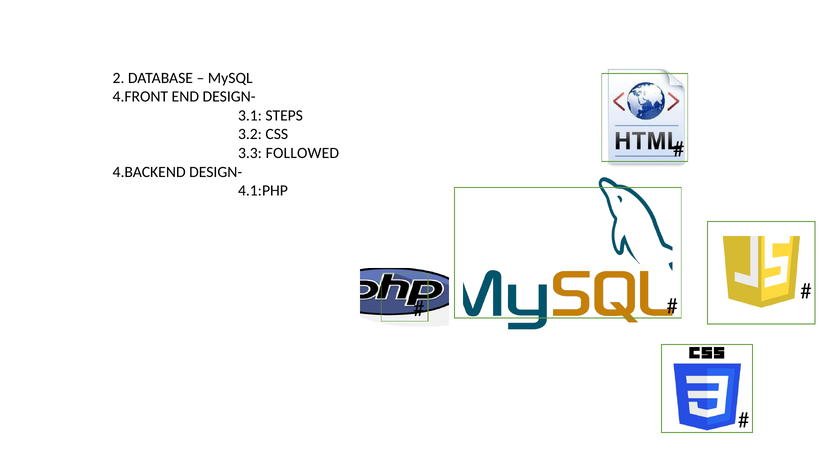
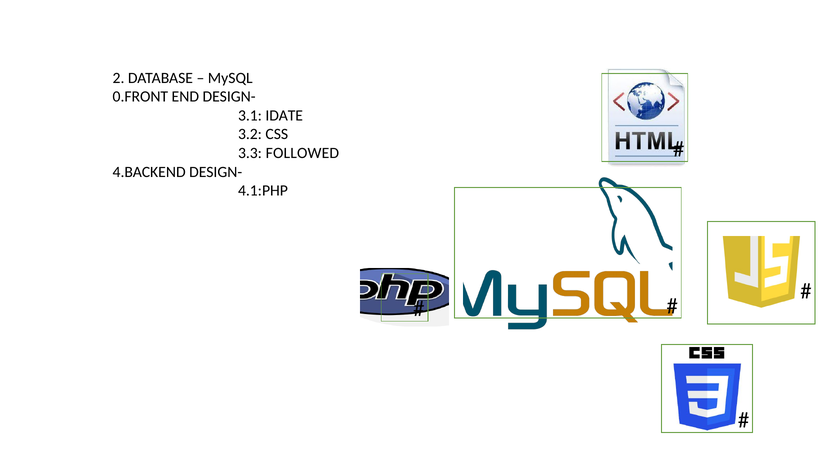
4.FRONT: 4.FRONT -> 0.FRONT
STEPS: STEPS -> IDATE
